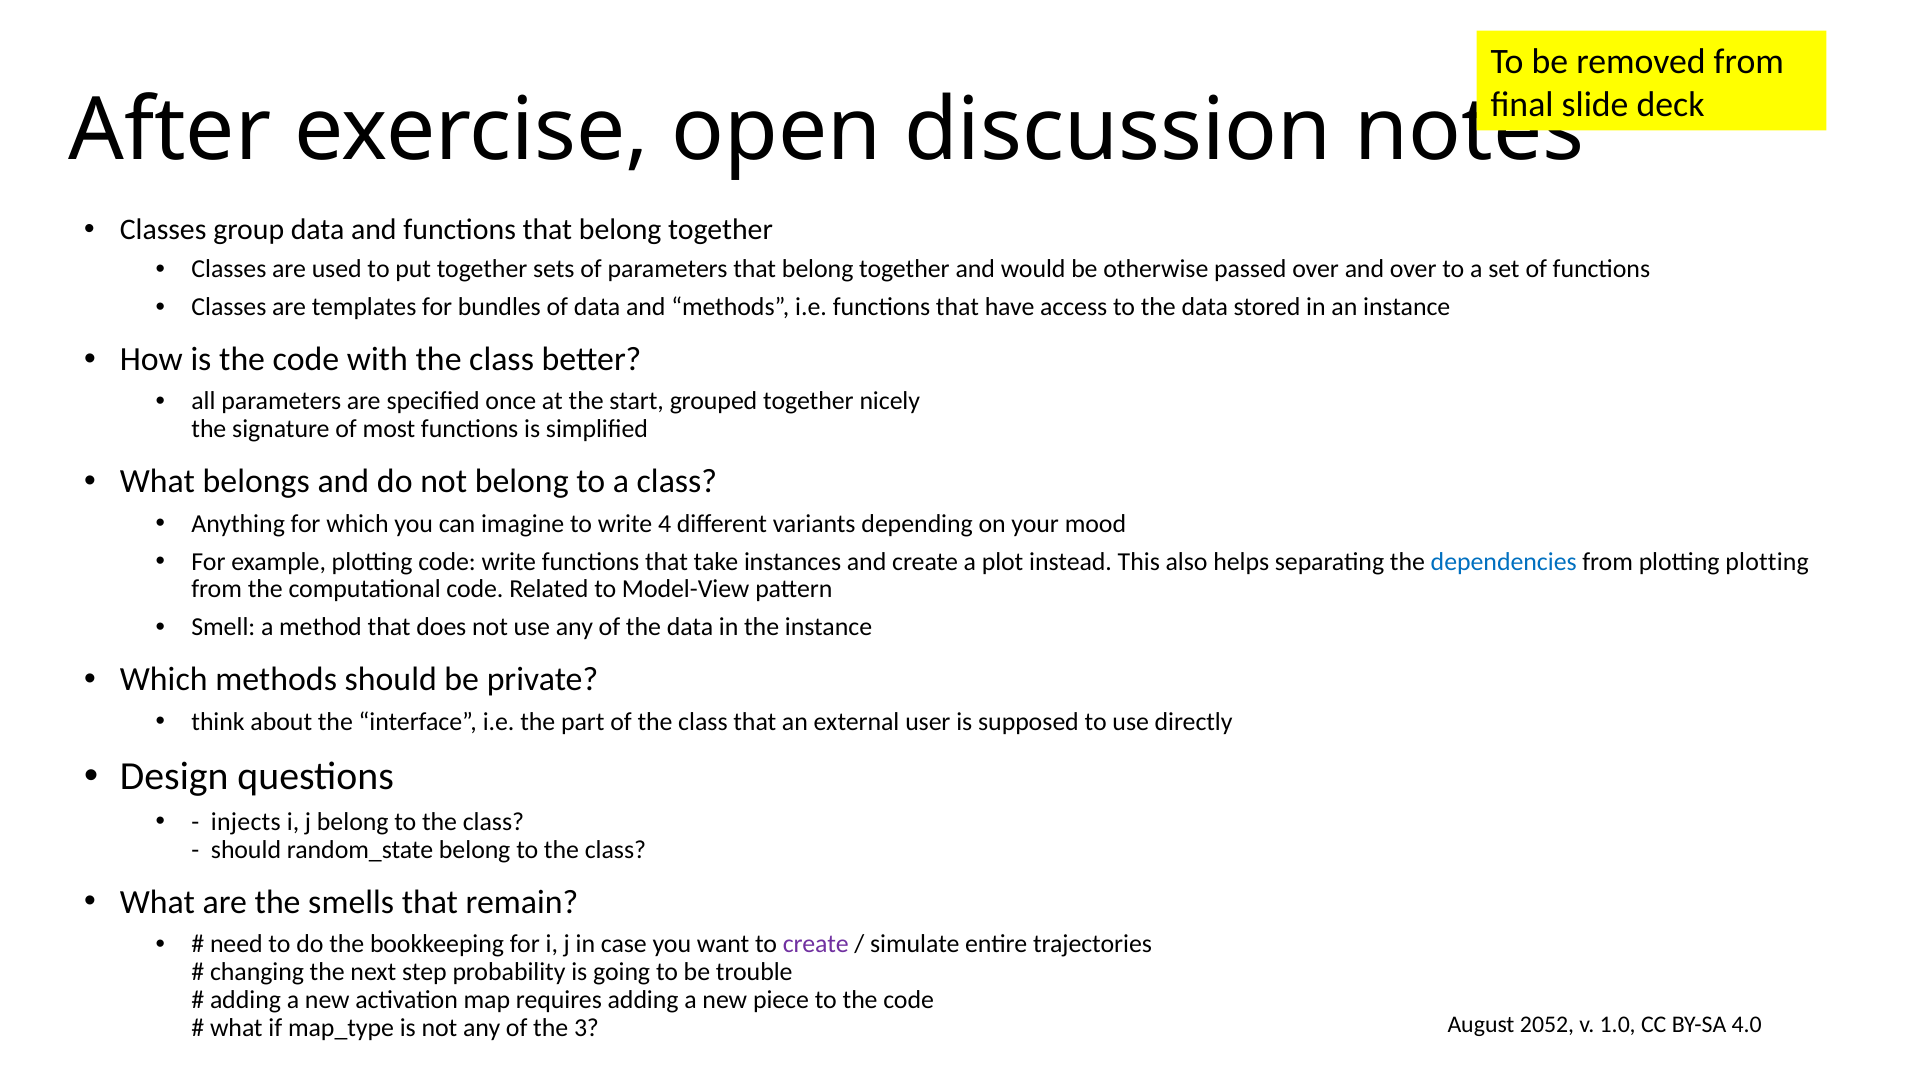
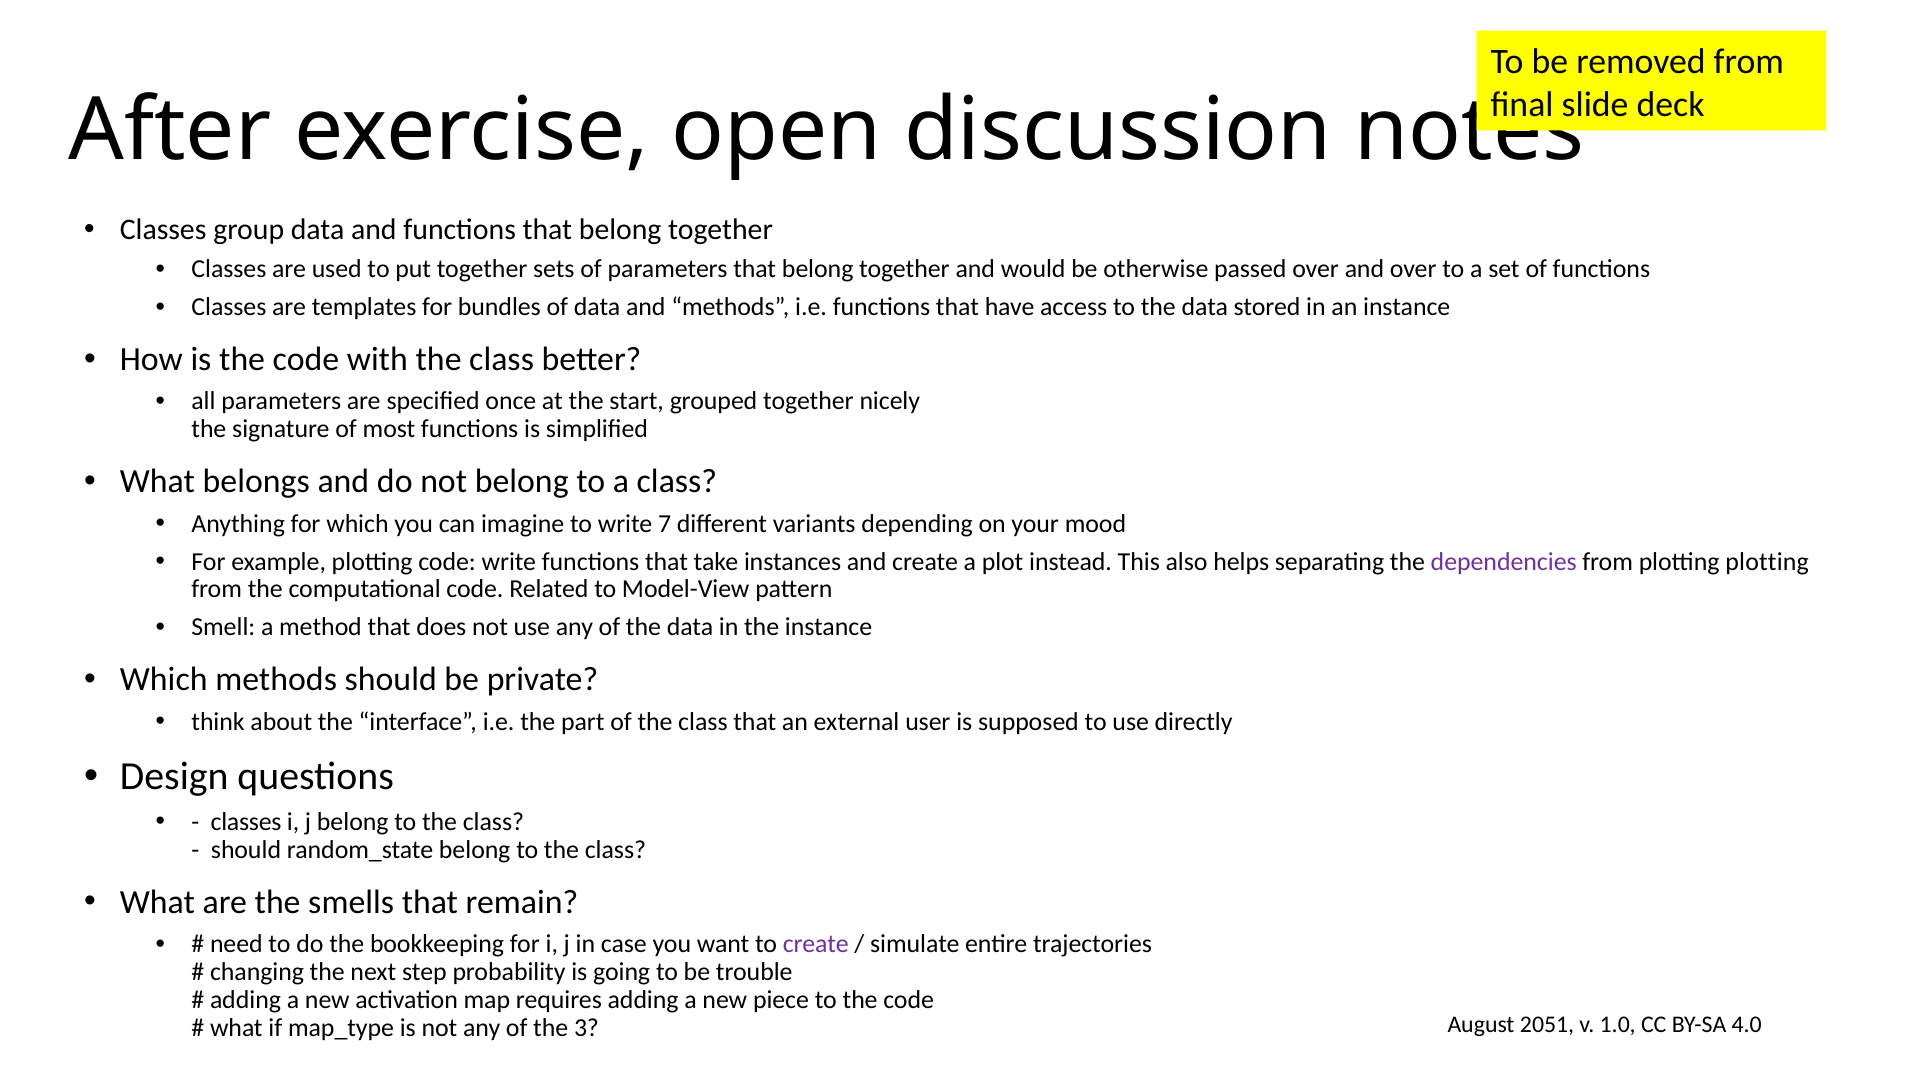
4: 4 -> 7
dependencies colour: blue -> purple
injects at (246, 822): injects -> classes
2052: 2052 -> 2051
